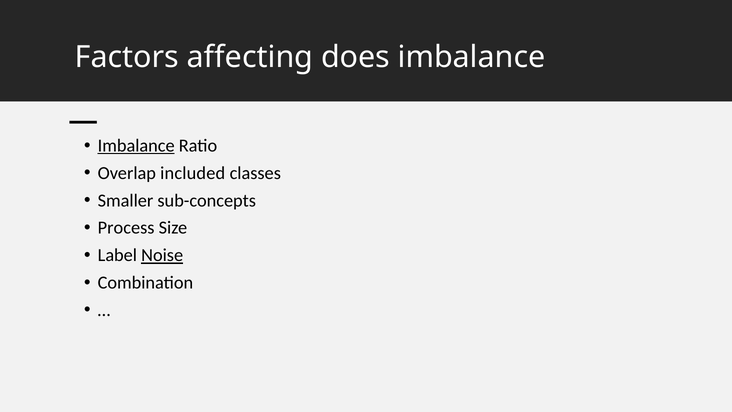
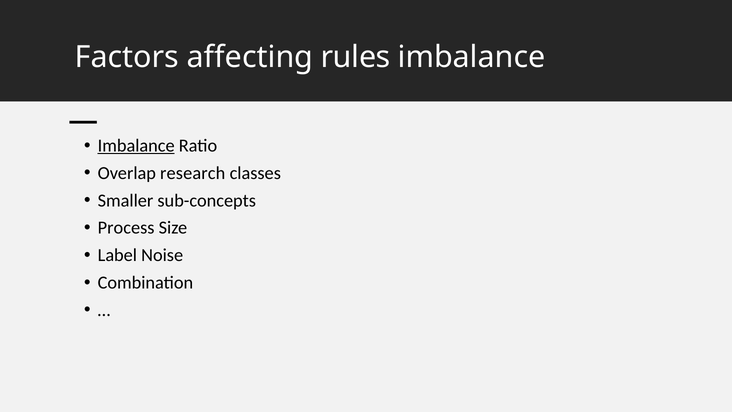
does: does -> rules
included: included -> research
Noise underline: present -> none
